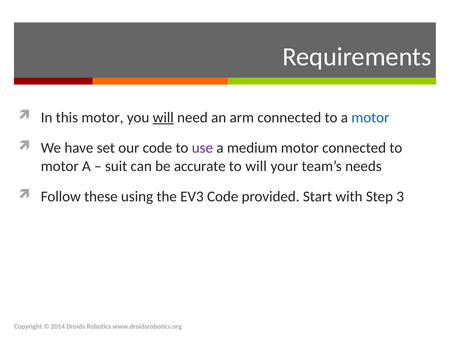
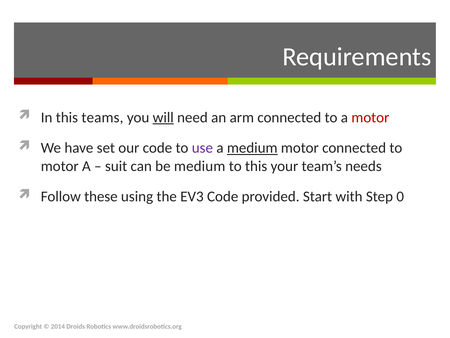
this motor: motor -> teams
motor at (370, 117) colour: blue -> red
medium at (252, 148) underline: none -> present
be accurate: accurate -> medium
to will: will -> this
3: 3 -> 0
